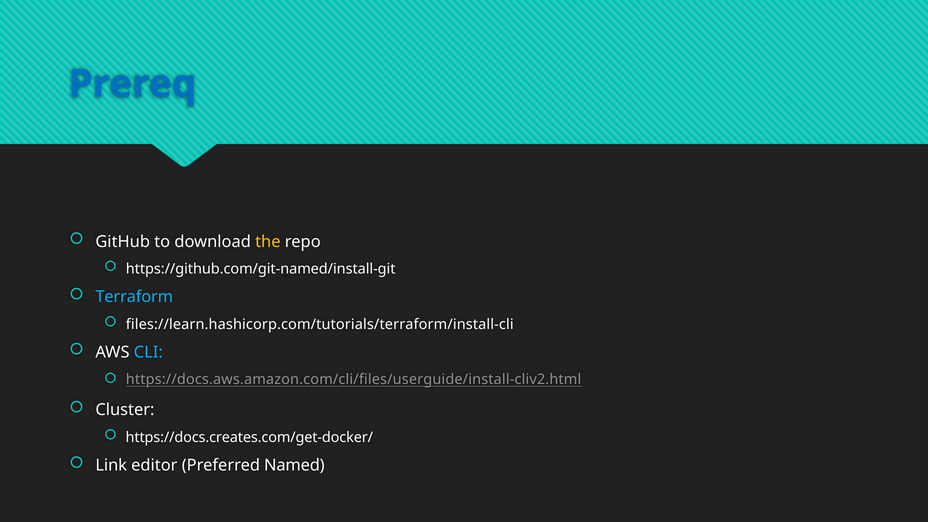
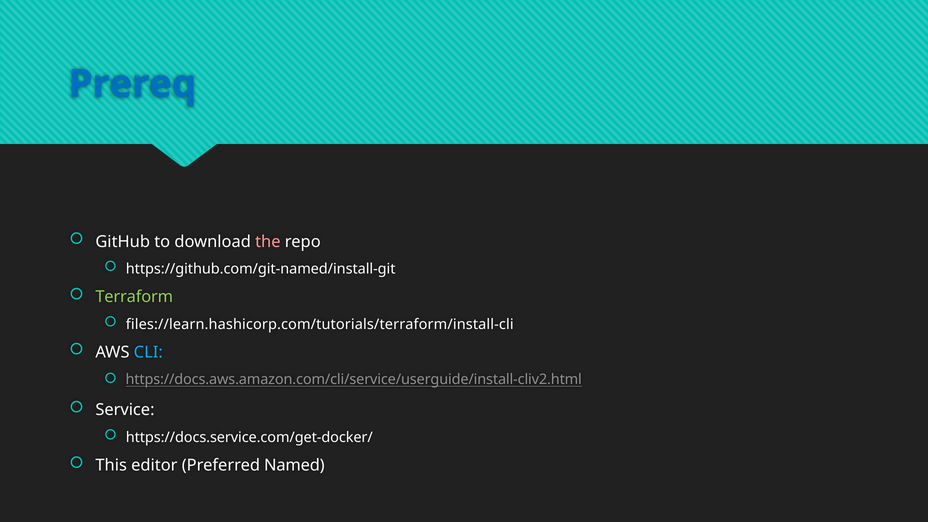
the colour: yellow -> pink
Terraform colour: light blue -> light green
https://docs.aws.amazon.com/cli/files/userguide/install-cliv2.html: https://docs.aws.amazon.com/cli/files/userguide/install-cliv2.html -> https://docs.aws.amazon.com/cli/service/userguide/install-cliv2.html
Cluster: Cluster -> Service
https://docs.creates.com/get-docker/: https://docs.creates.com/get-docker/ -> https://docs.service.com/get-docker/
Link: Link -> This
